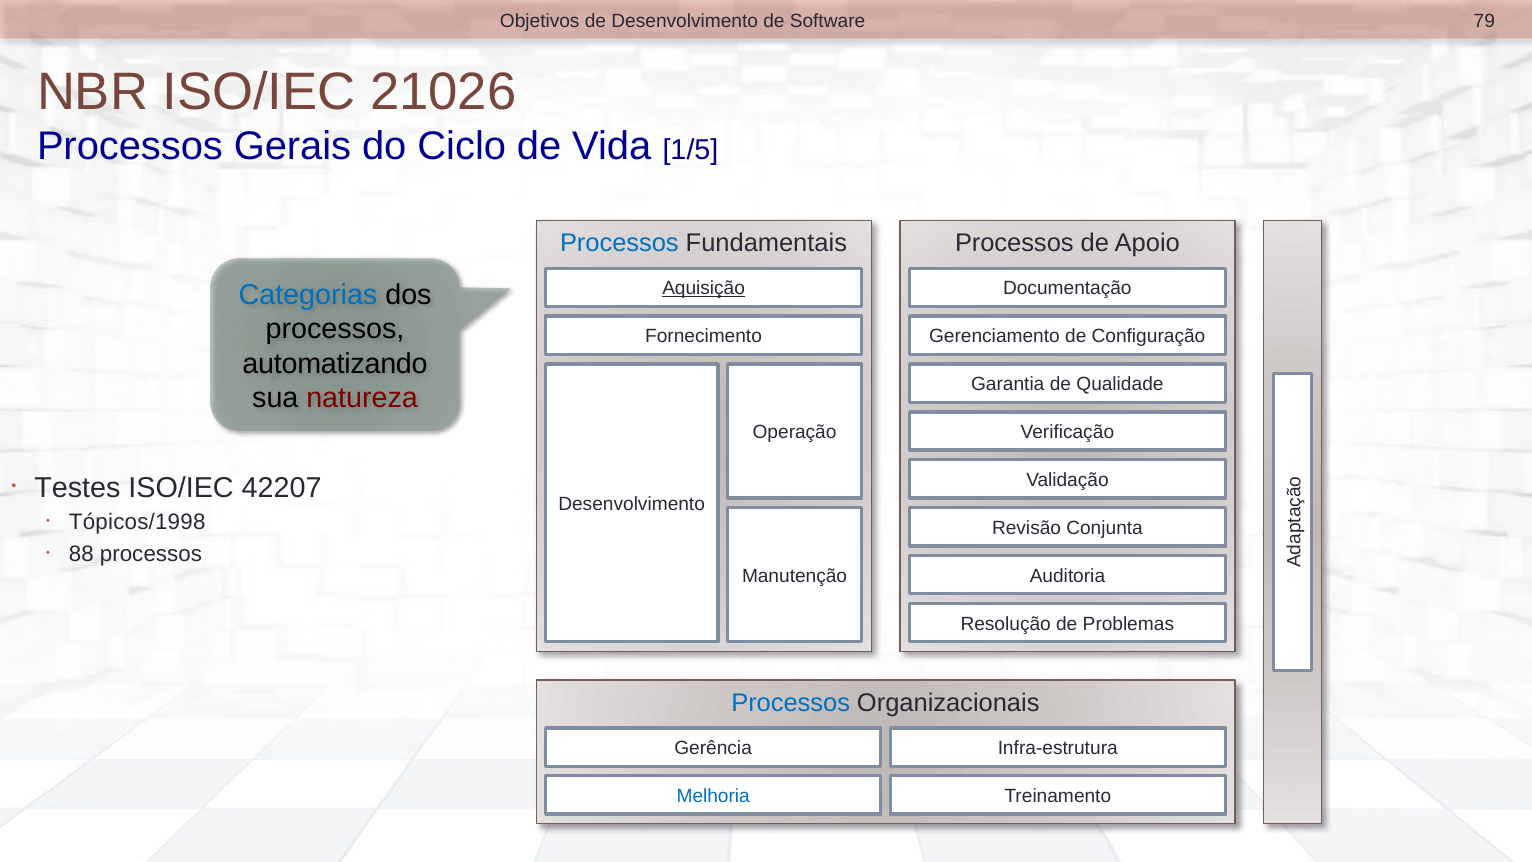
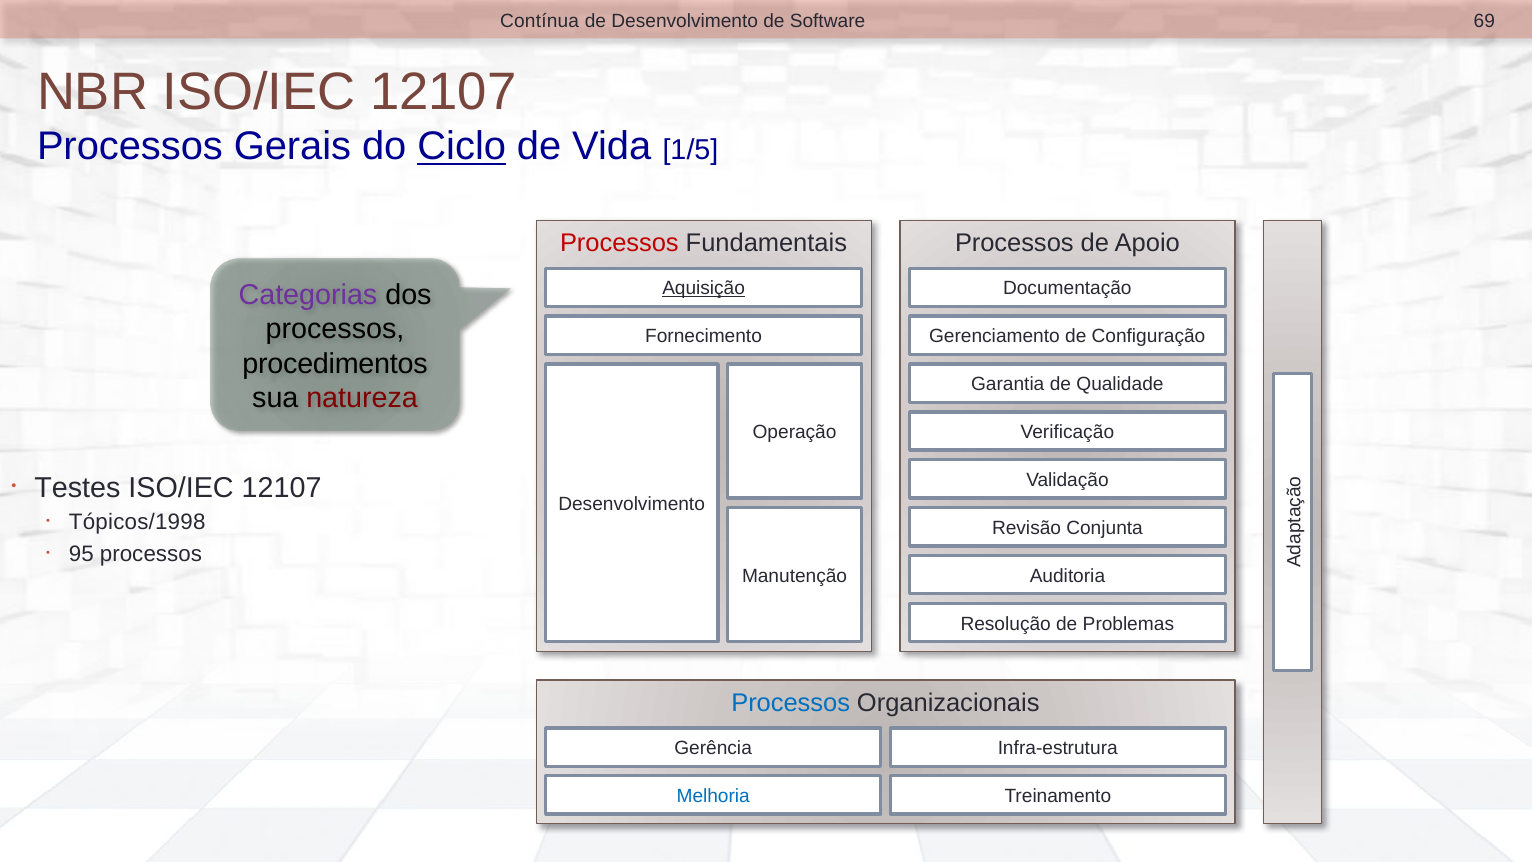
Objetivos: Objetivos -> Contínua
79: 79 -> 69
NBR ISO/IEC 21026: 21026 -> 12107
Ciclo underline: none -> present
Processos at (619, 243) colour: blue -> red
Categorias colour: blue -> purple
automatizando: automatizando -> procedimentos
42207 at (282, 488): 42207 -> 12107
88: 88 -> 95
